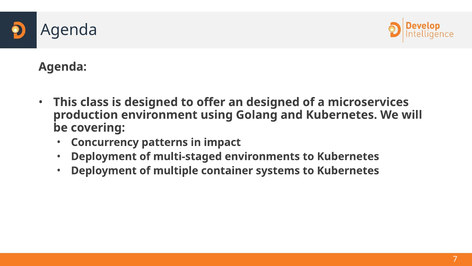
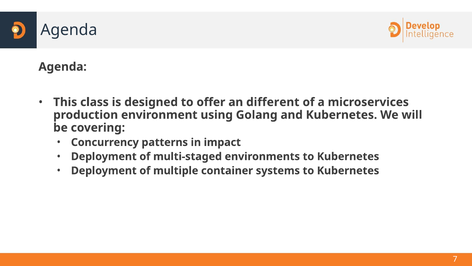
an designed: designed -> different
